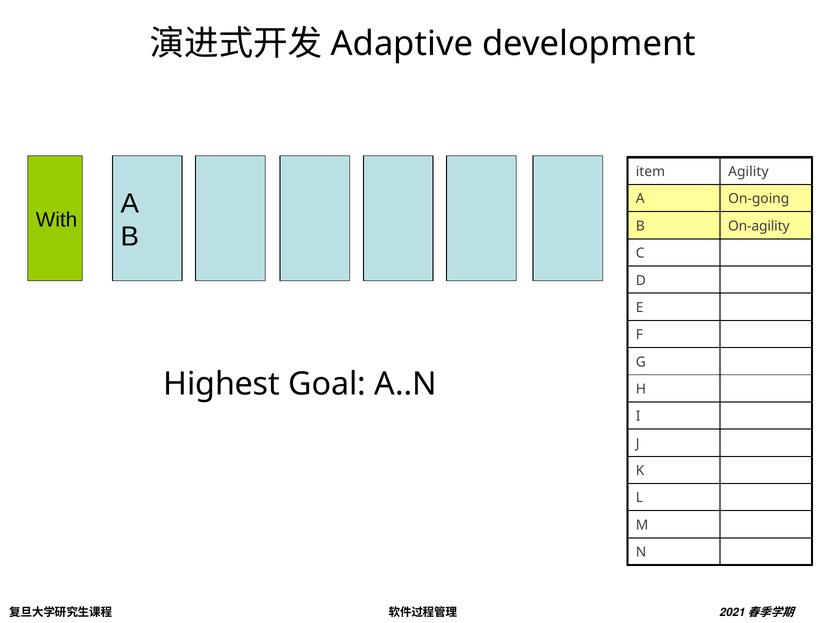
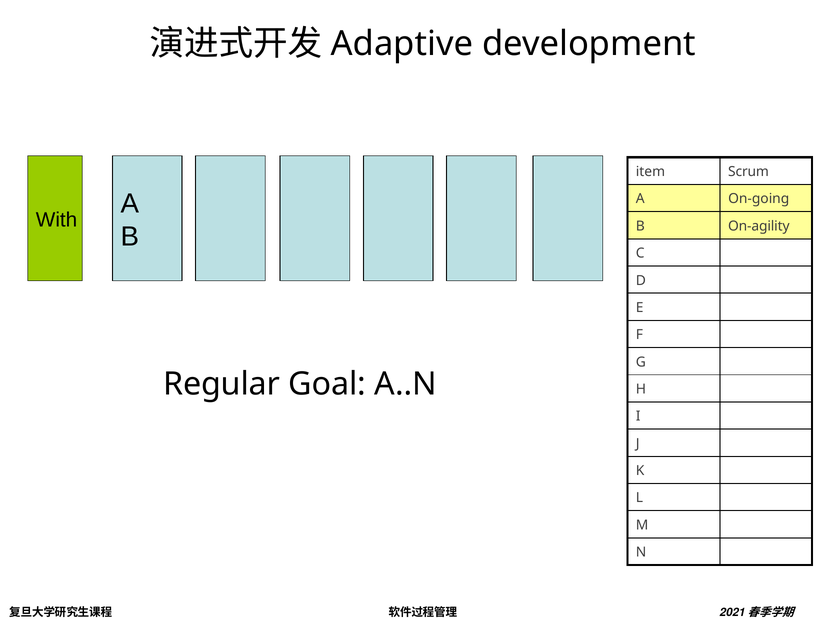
Agility: Agility -> Scrum
Highest: Highest -> Regular
